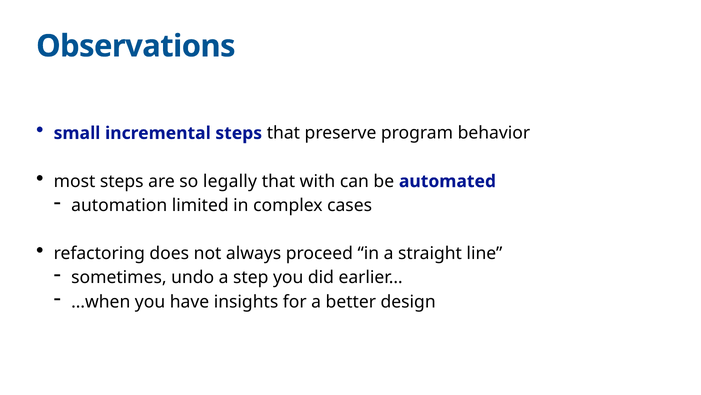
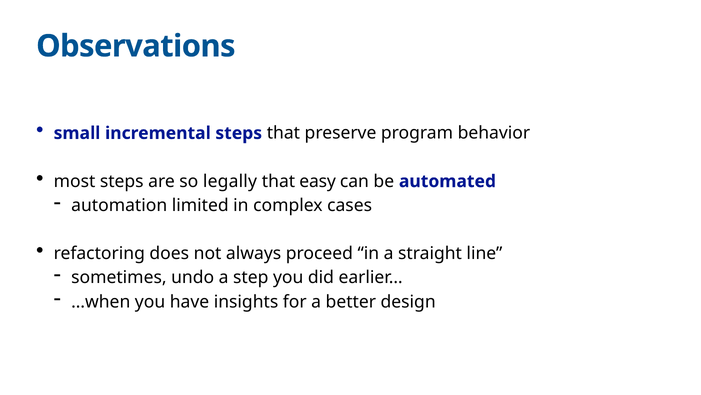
with: with -> easy
